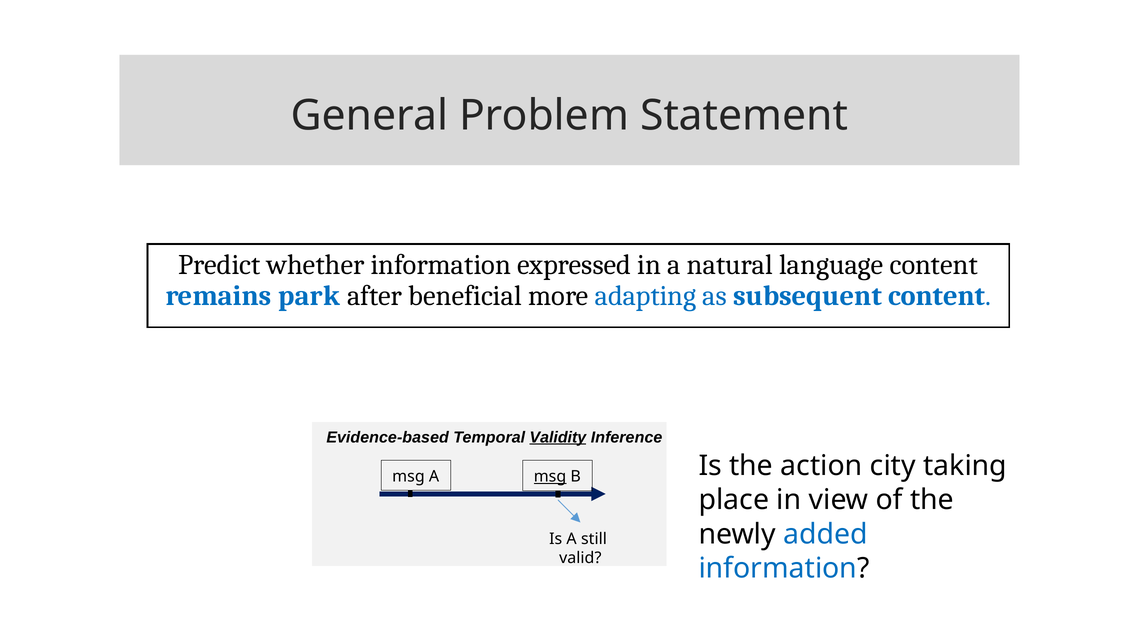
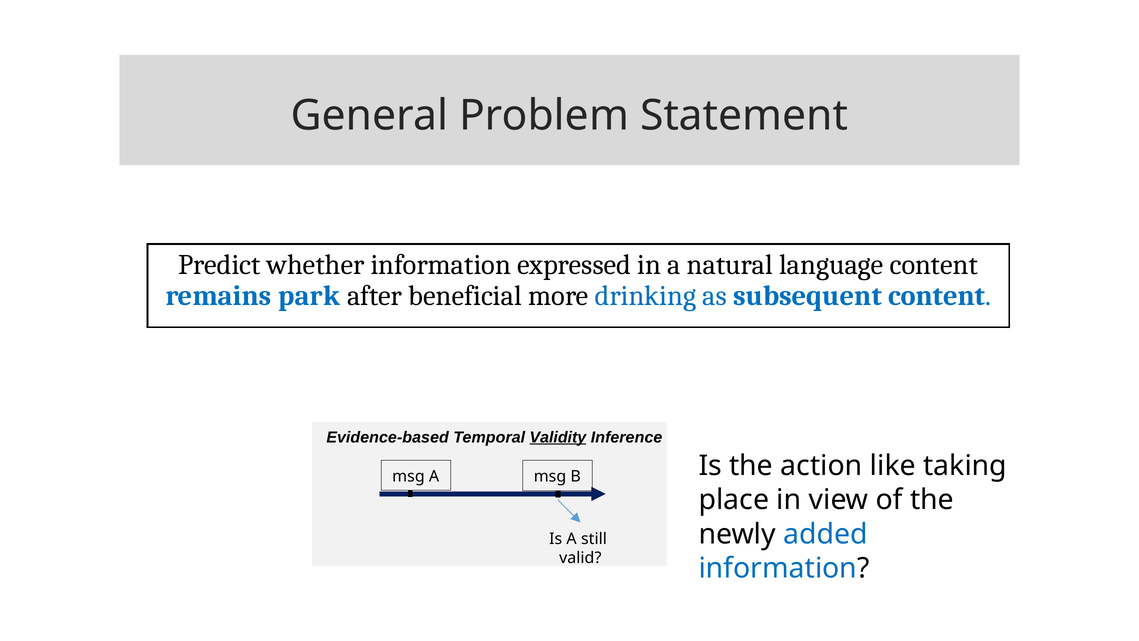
adapting: adapting -> drinking
city: city -> like
msg at (550, 476) underline: present -> none
